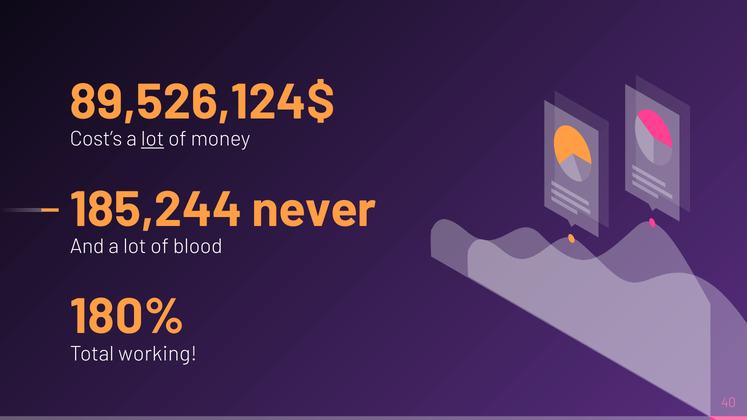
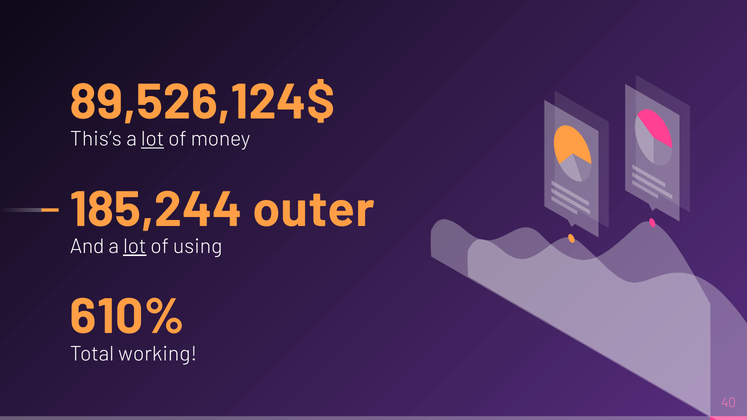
Cost’s: Cost’s -> This’s
never: never -> outer
lot at (135, 247) underline: none -> present
blood: blood -> using
180%: 180% -> 610%
